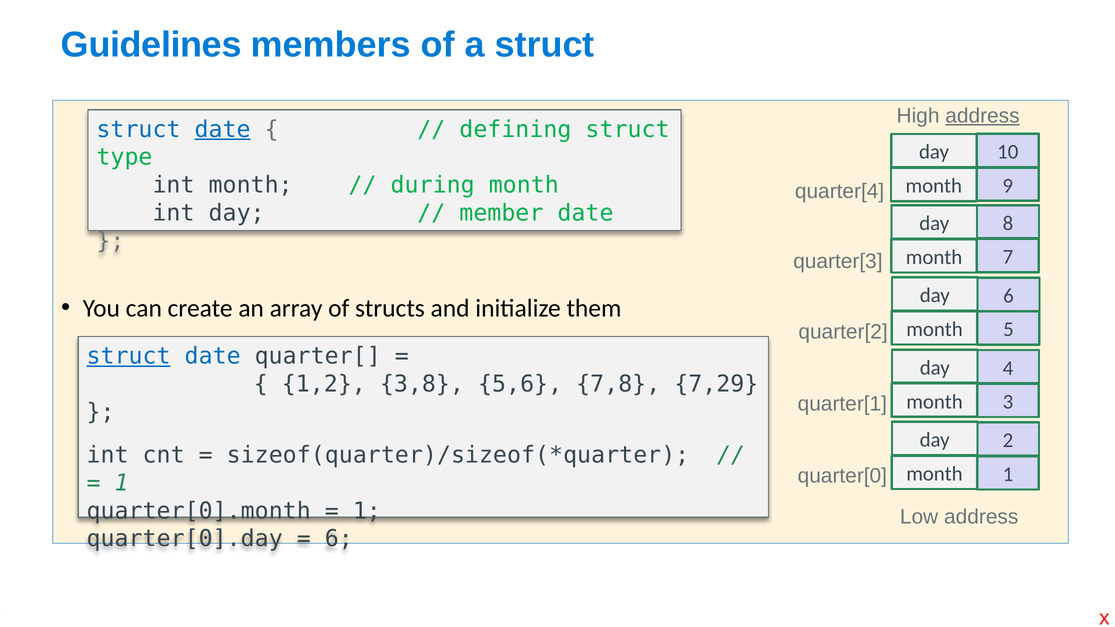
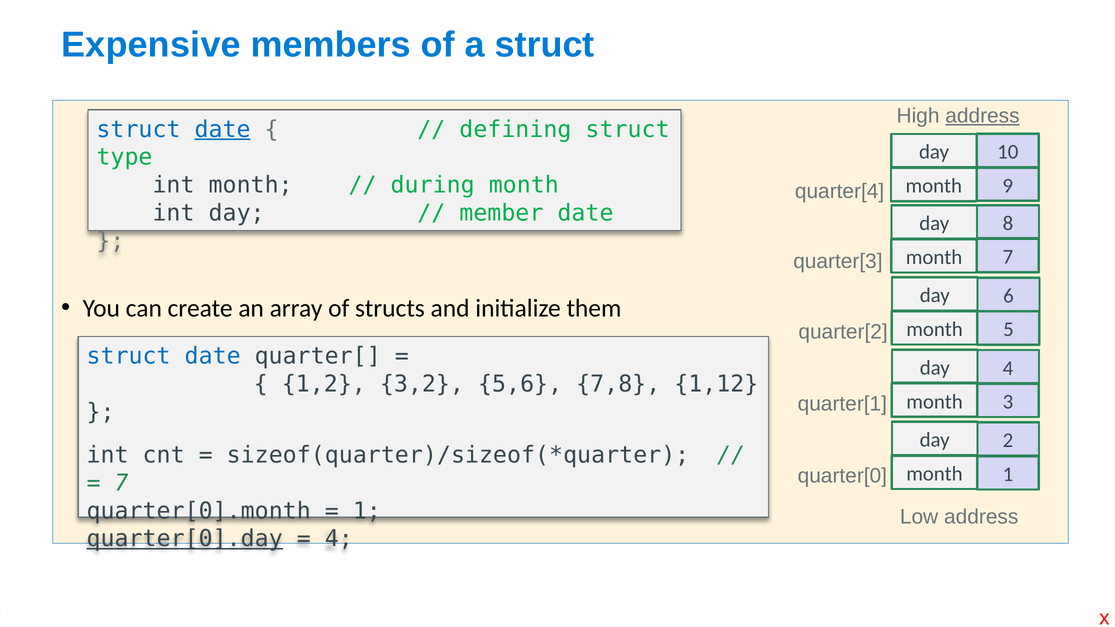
Guidelines: Guidelines -> Expensive
struct at (129, 356) underline: present -> none
3,8: 3,8 -> 3,2
7,29: 7,29 -> 1,12
1 at (122, 483): 1 -> 7
quarter[0].day underline: none -> present
6 at (339, 539): 6 -> 4
